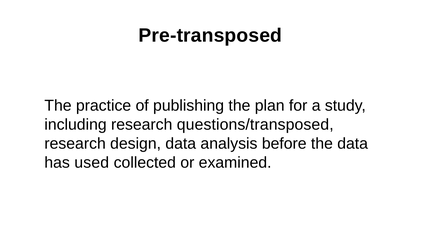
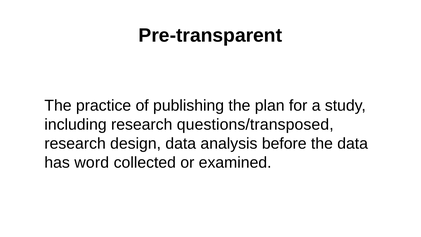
Pre-transposed: Pre-transposed -> Pre-transparent
used: used -> word
